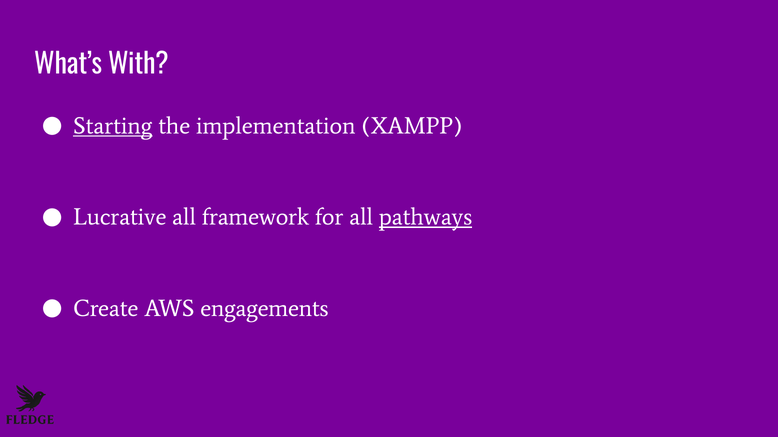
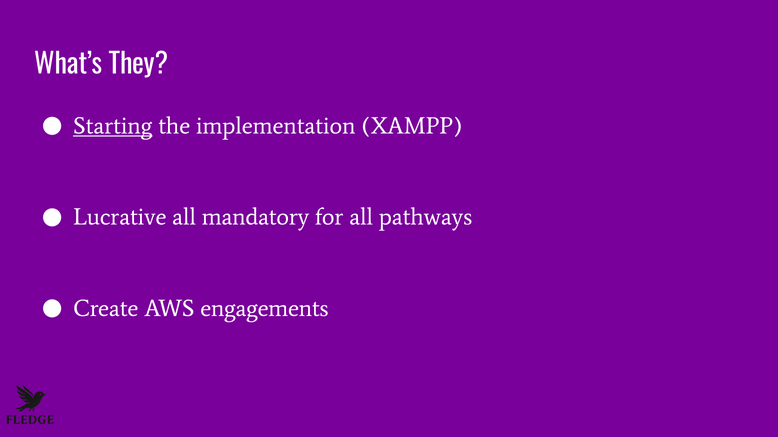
With: With -> They
framework: framework -> mandatory
pathways underline: present -> none
